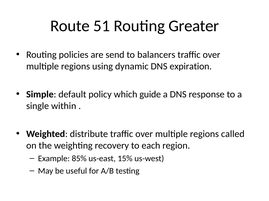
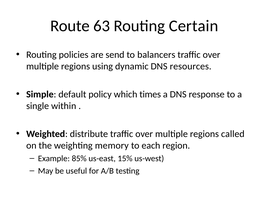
51: 51 -> 63
Greater: Greater -> Certain
expiration: expiration -> resources
guide: guide -> times
recovery: recovery -> memory
